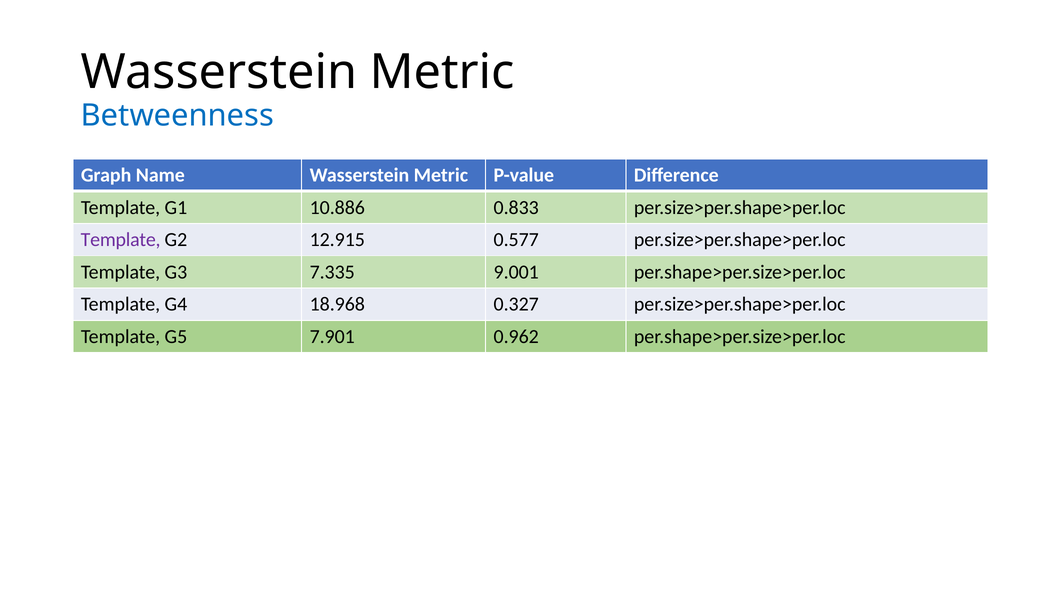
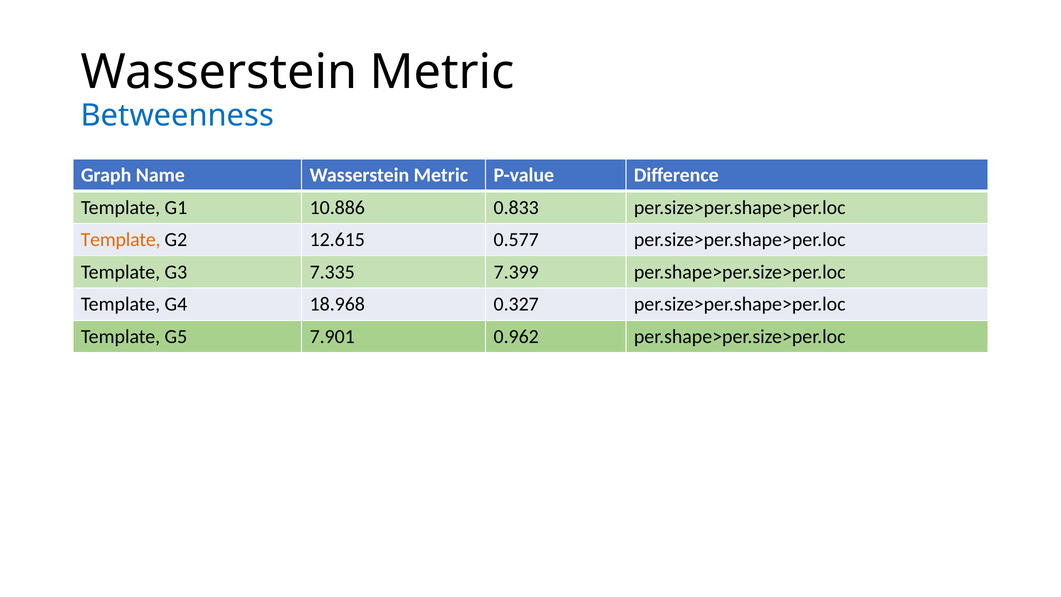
Template at (121, 240) colour: purple -> orange
12.915: 12.915 -> 12.615
9.001: 9.001 -> 7.399
